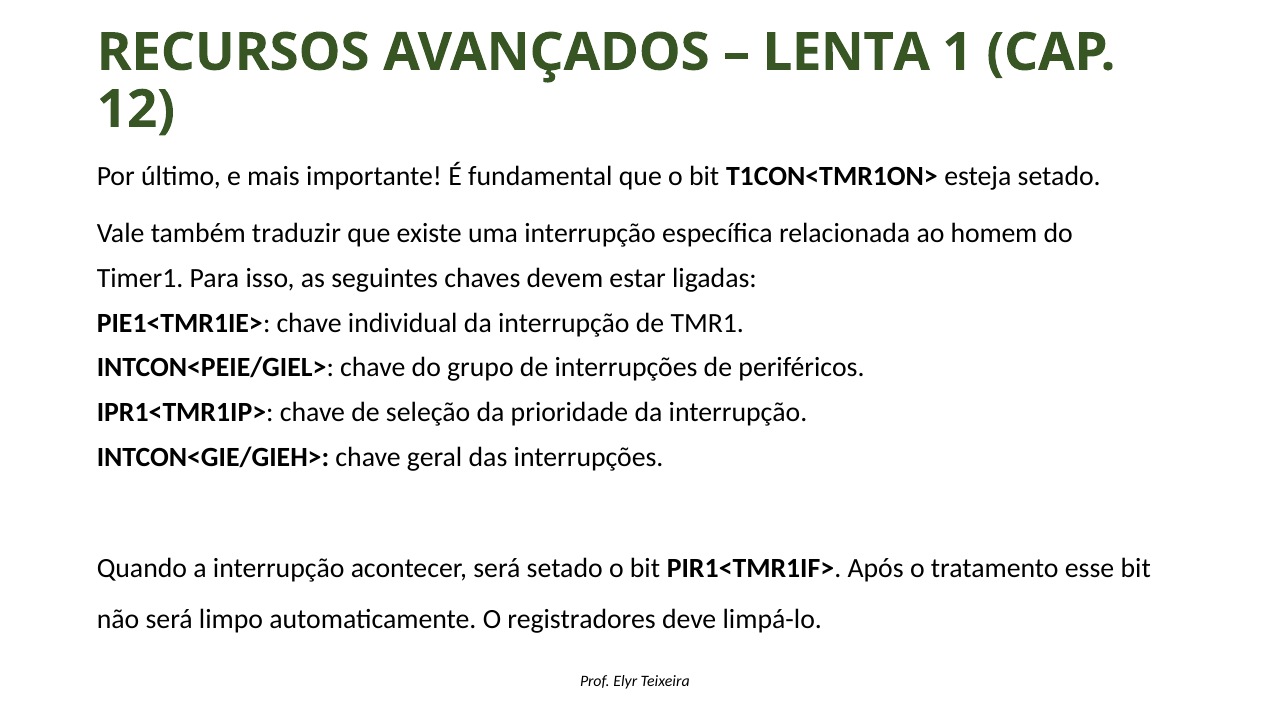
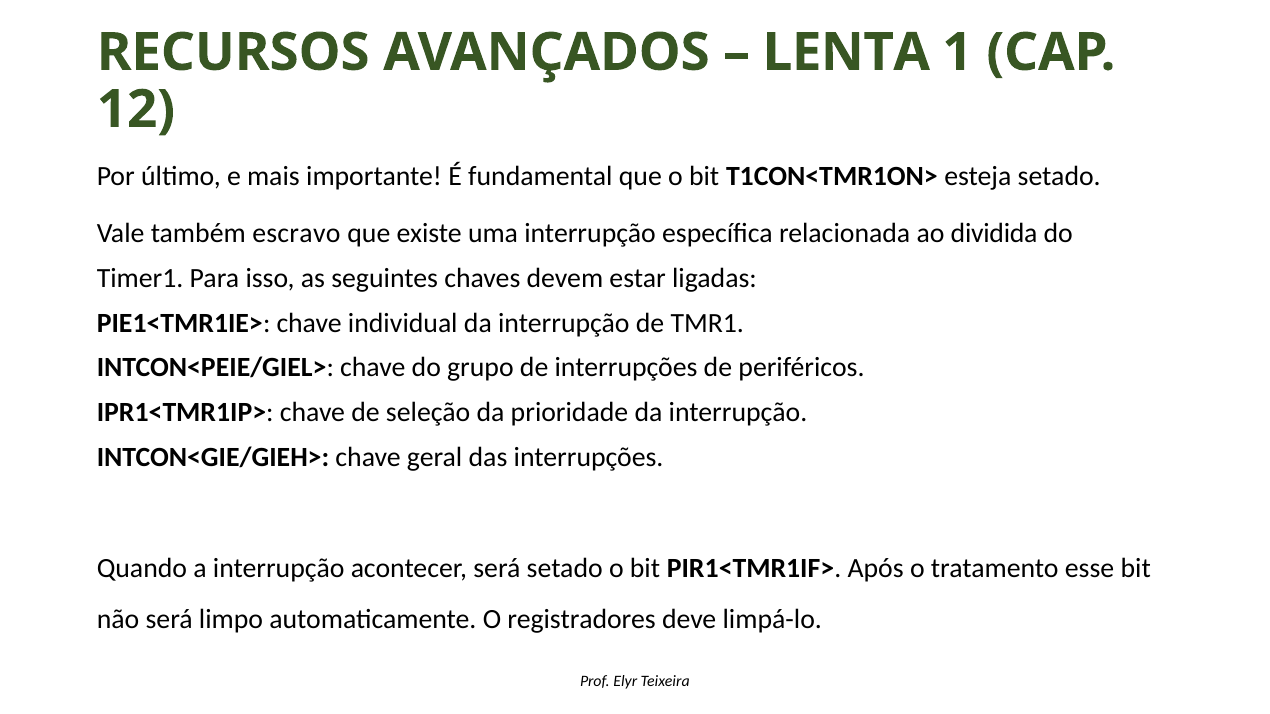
traduzir: traduzir -> escravo
homem: homem -> dividida
